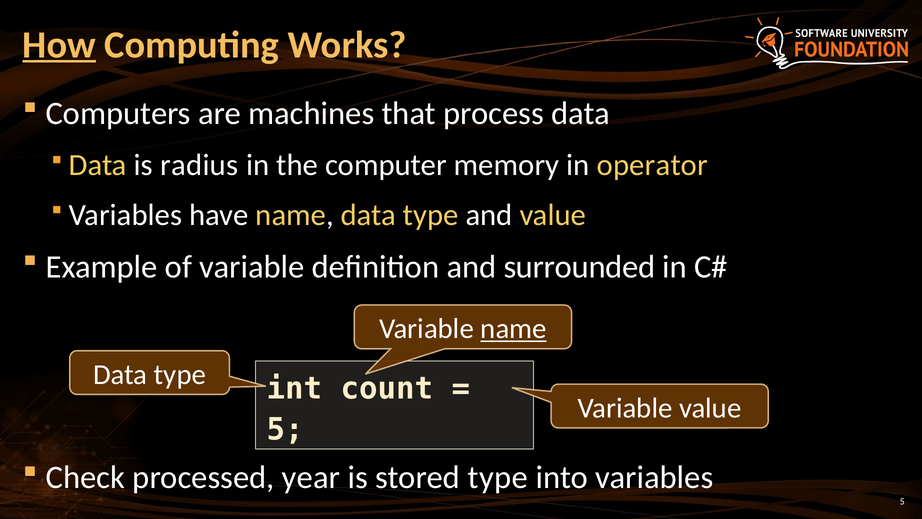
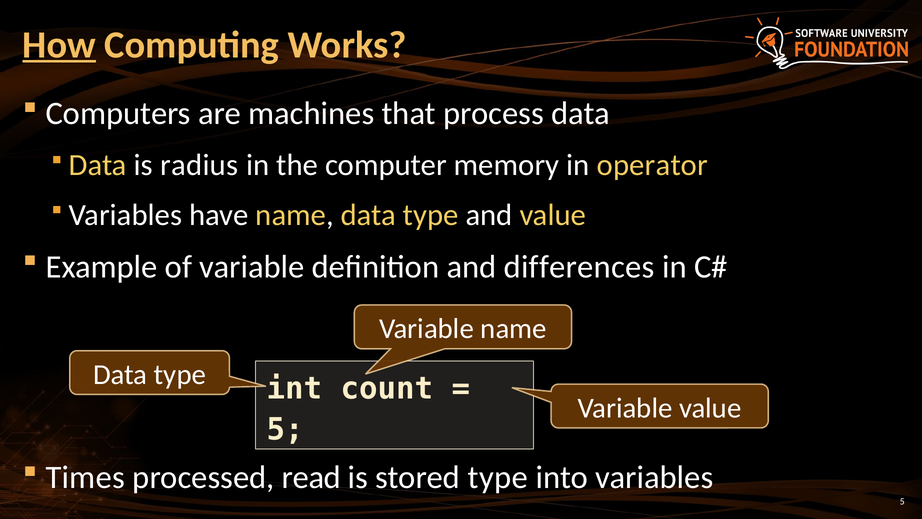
surrounded: surrounded -> differences
name at (514, 329) underline: present -> none
Check: Check -> Times
year: year -> read
